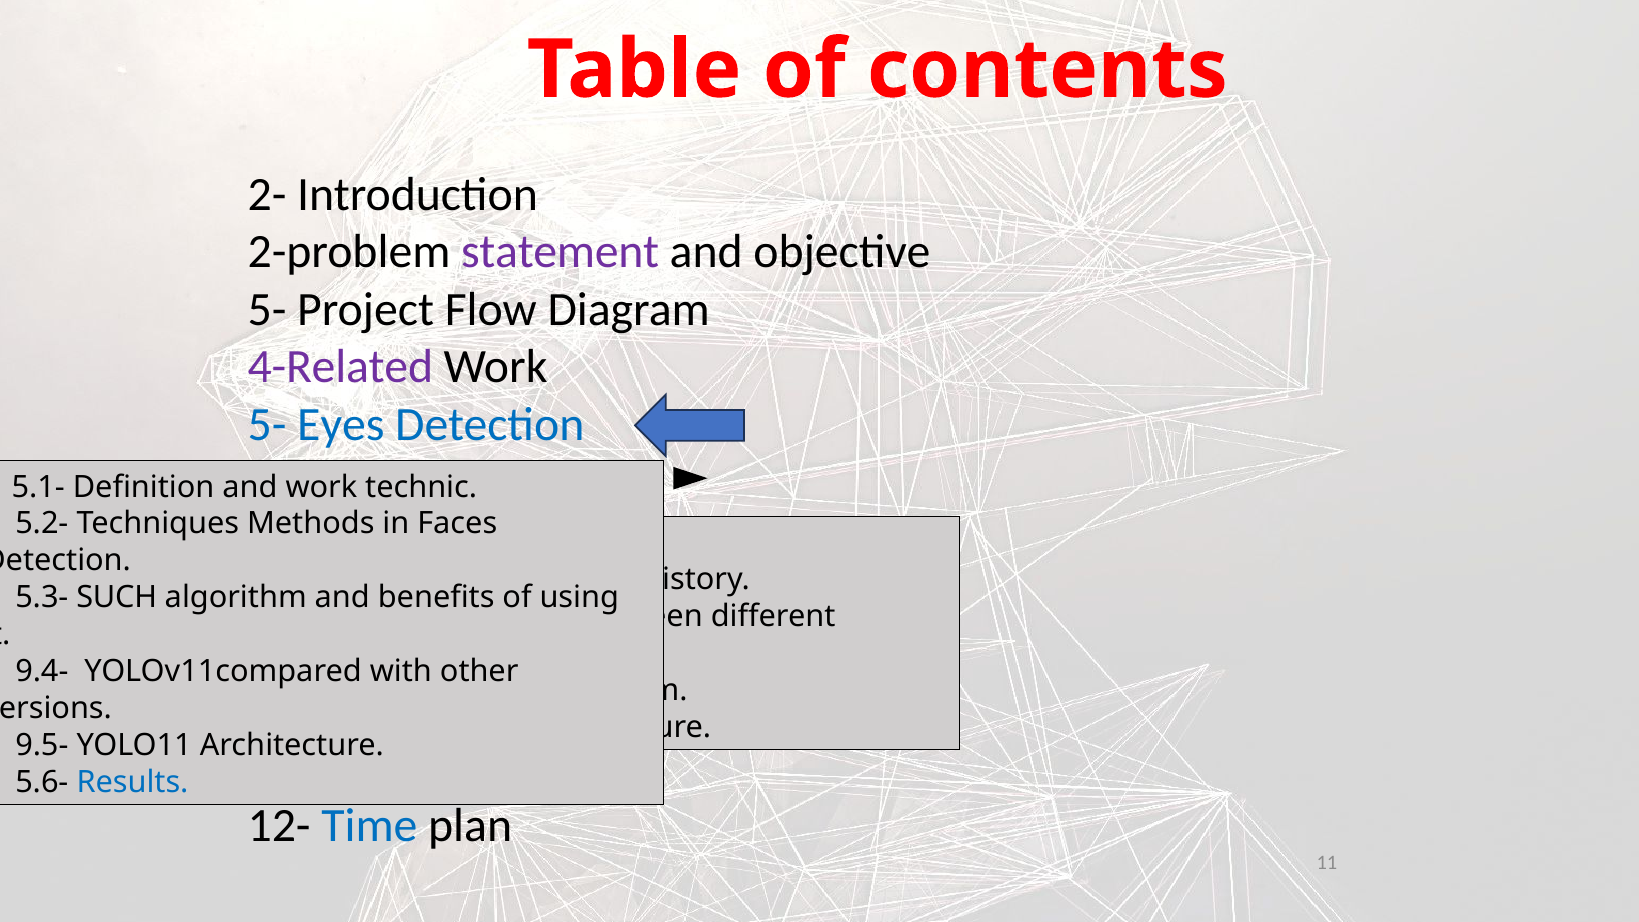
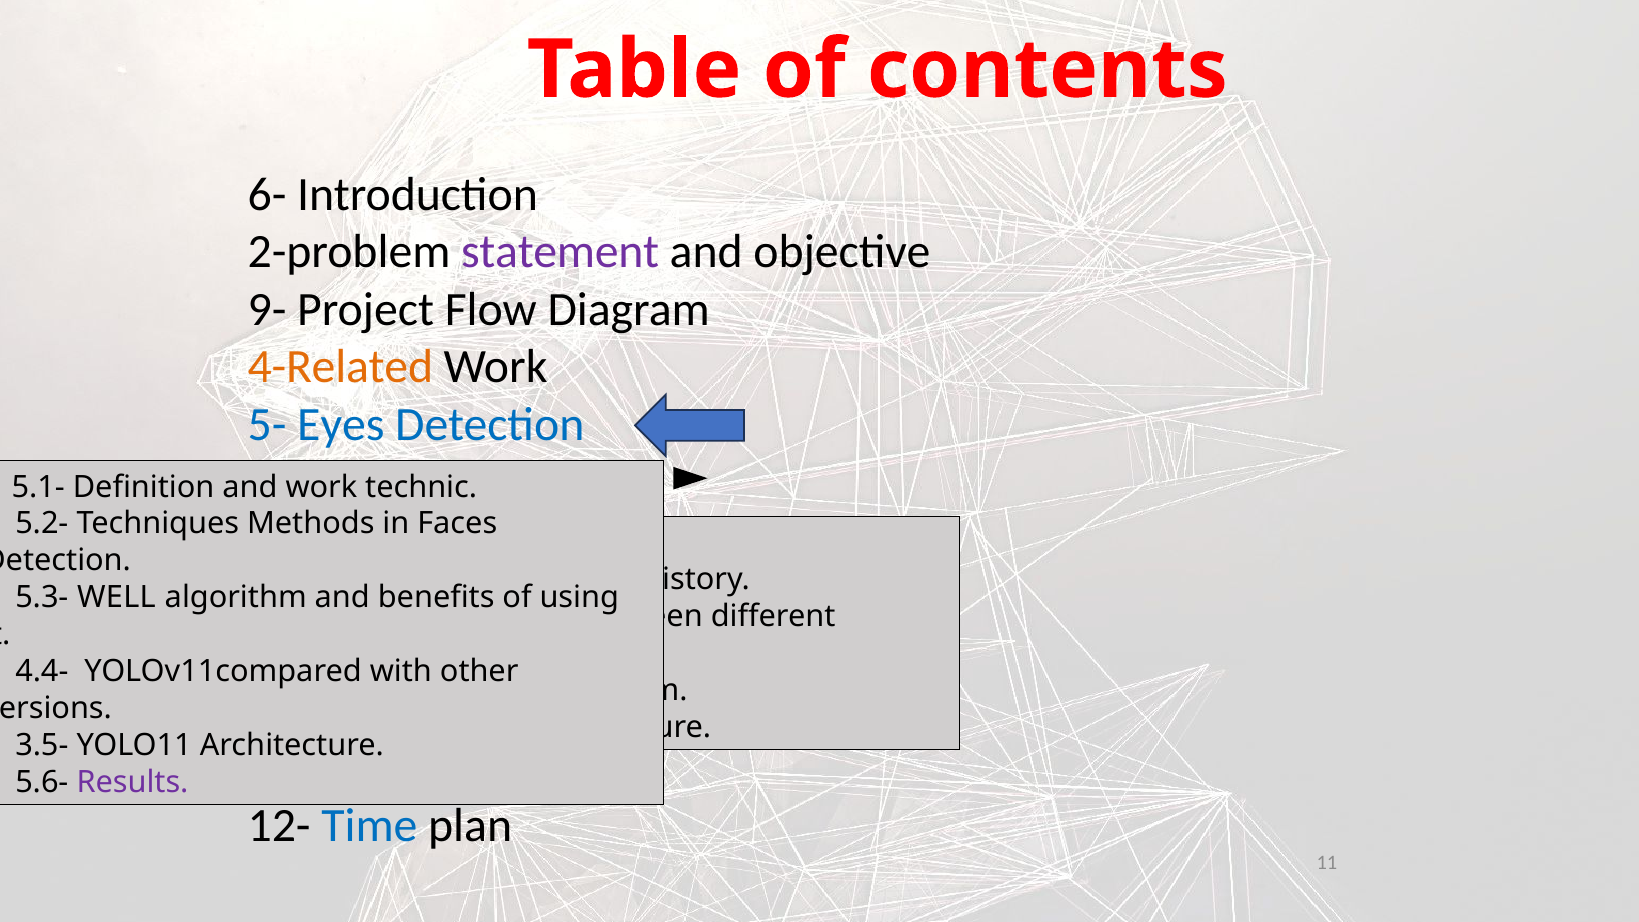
2- at (267, 195): 2- -> 6-
5- at (267, 310): 5- -> 9-
4-Related colour: purple -> orange
SUCH: SUCH -> WELL
9.4-: 9.4- -> 4.4-
9.5-: 9.5- -> 3.5-
Results colour: blue -> purple
